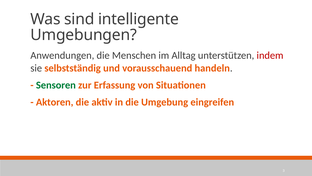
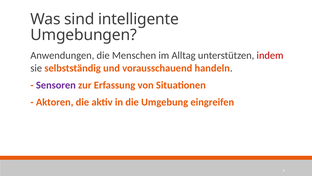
Sensoren colour: green -> purple
